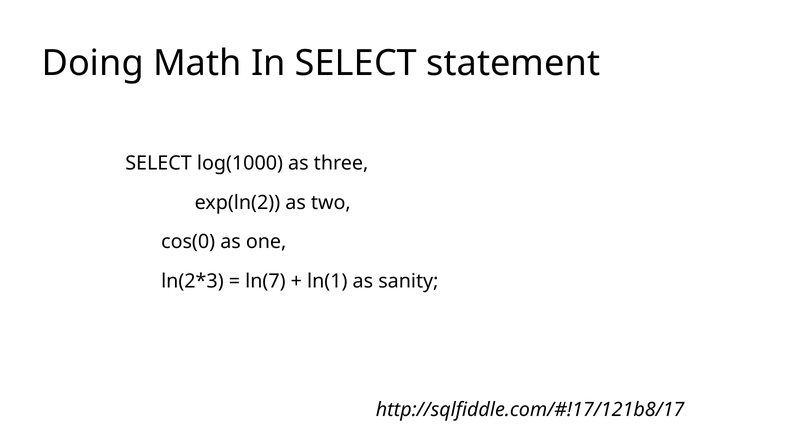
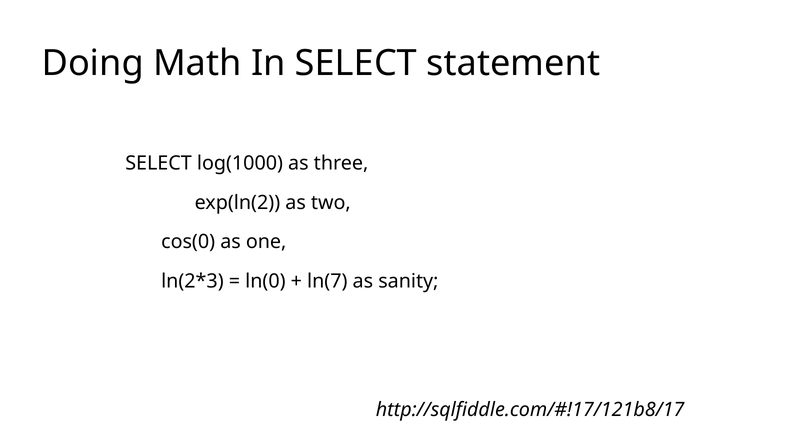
ln(7: ln(7 -> ln(0
ln(1: ln(1 -> ln(7
